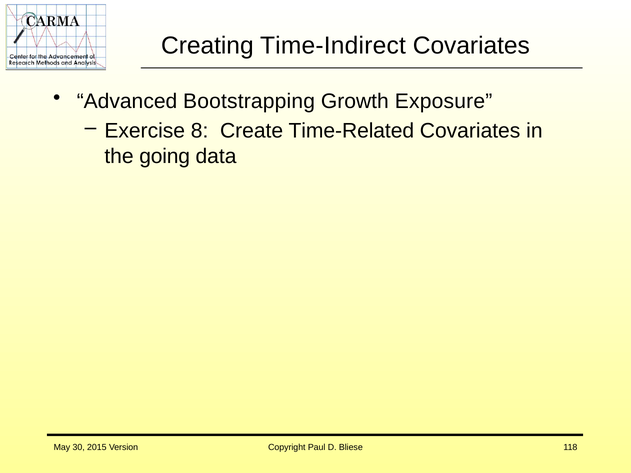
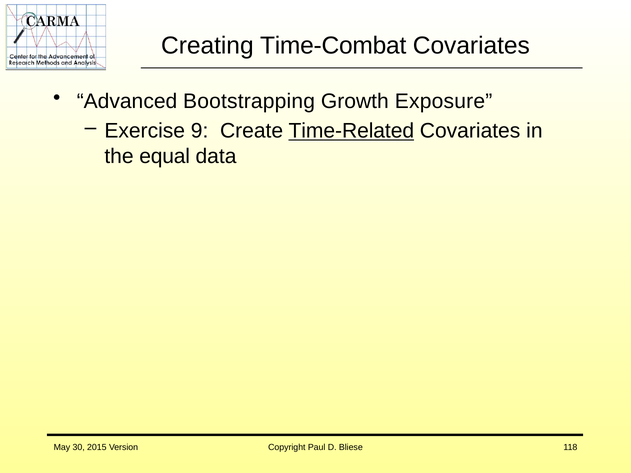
Time-Indirect: Time-Indirect -> Time-Combat
8: 8 -> 9
Time-Related underline: none -> present
going: going -> equal
